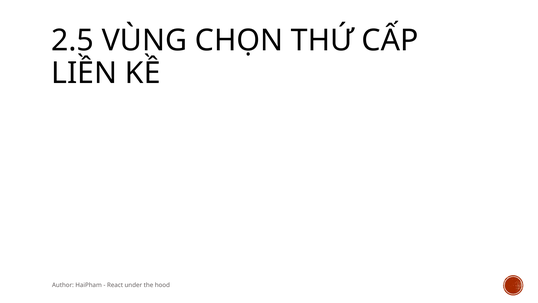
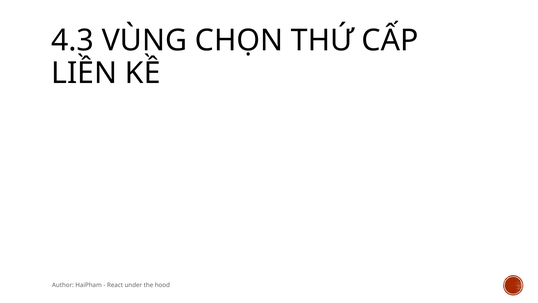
2.5: 2.5 -> 4.3
